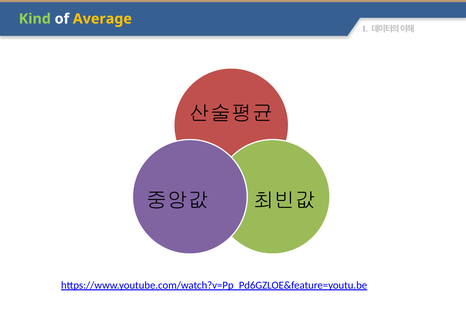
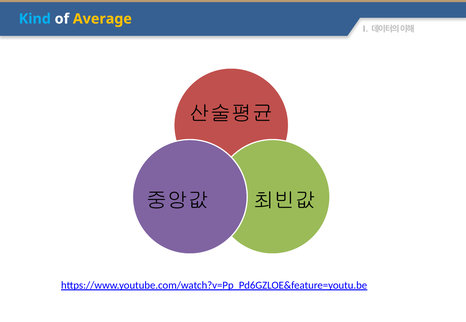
Kind colour: light green -> light blue
